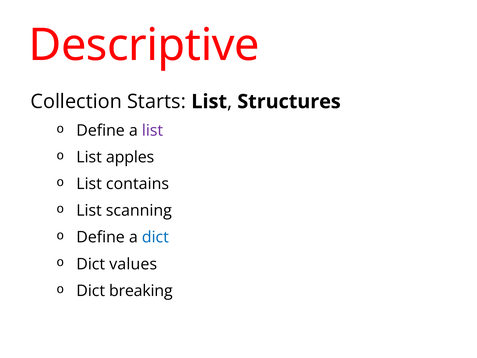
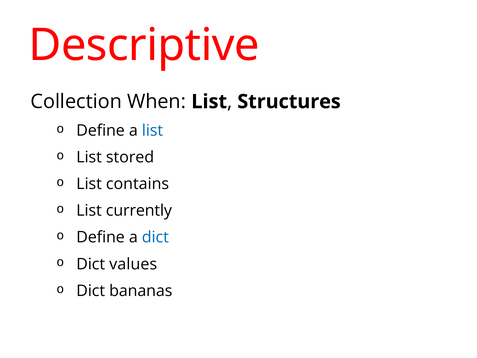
Starts: Starts -> When
list at (152, 130) colour: purple -> blue
apples: apples -> stored
scanning: scanning -> currently
breaking: breaking -> bananas
